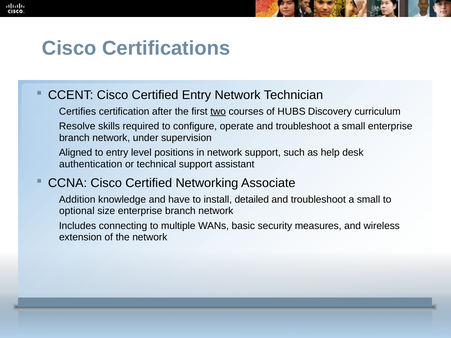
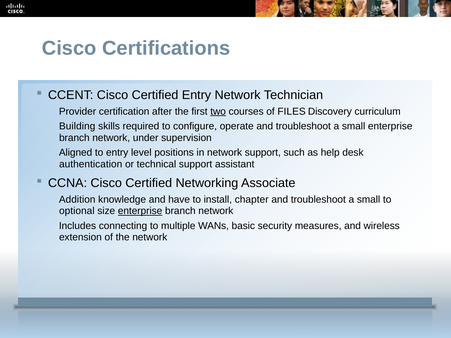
Certifies: Certifies -> Provider
HUBS: HUBS -> FILES
Resolve: Resolve -> Building
detailed: detailed -> chapter
enterprise at (140, 211) underline: none -> present
